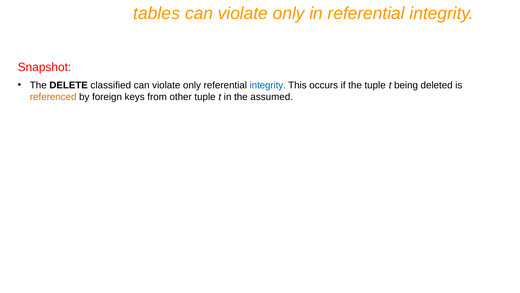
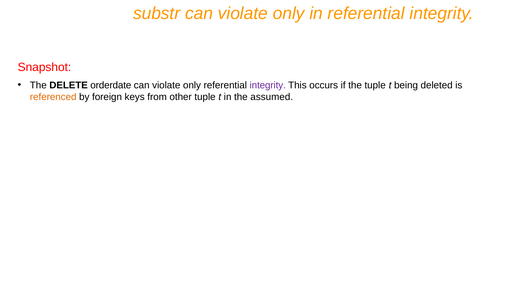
tables: tables -> substr
classified: classified -> orderdate
integrity at (268, 85) colour: blue -> purple
